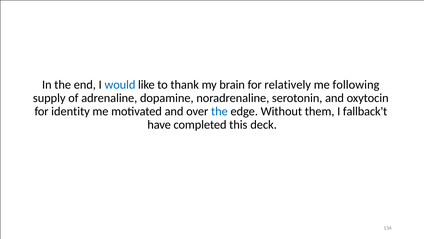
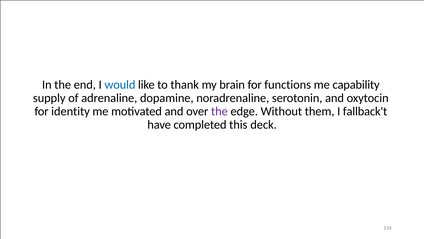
relatively: relatively -> functions
following: following -> capability
the at (219, 111) colour: blue -> purple
